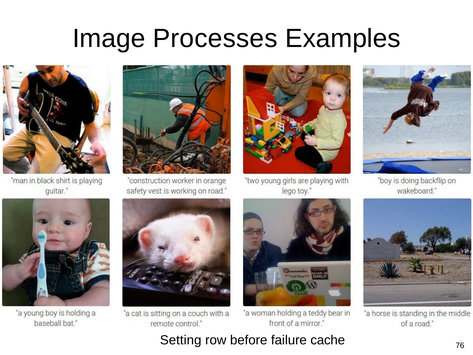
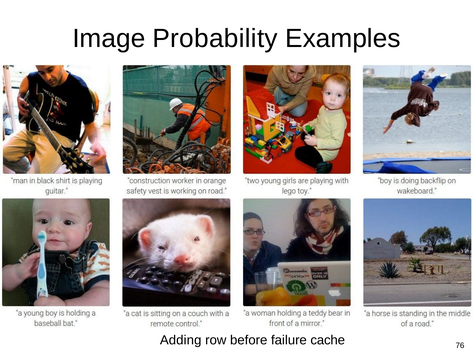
Processes: Processes -> Probability
Setting: Setting -> Adding
